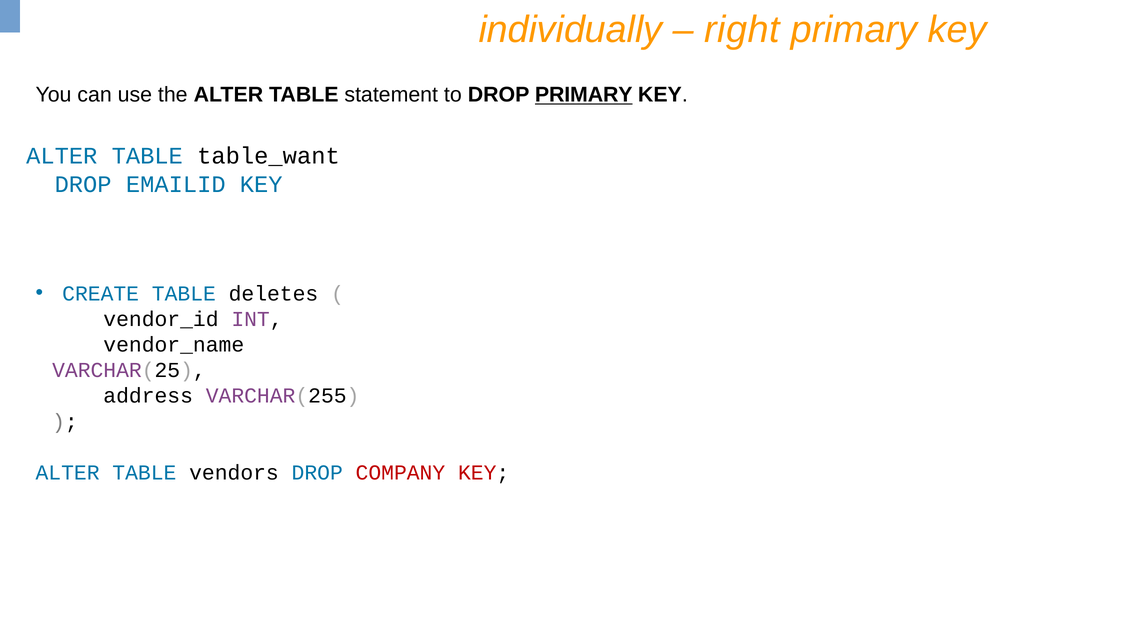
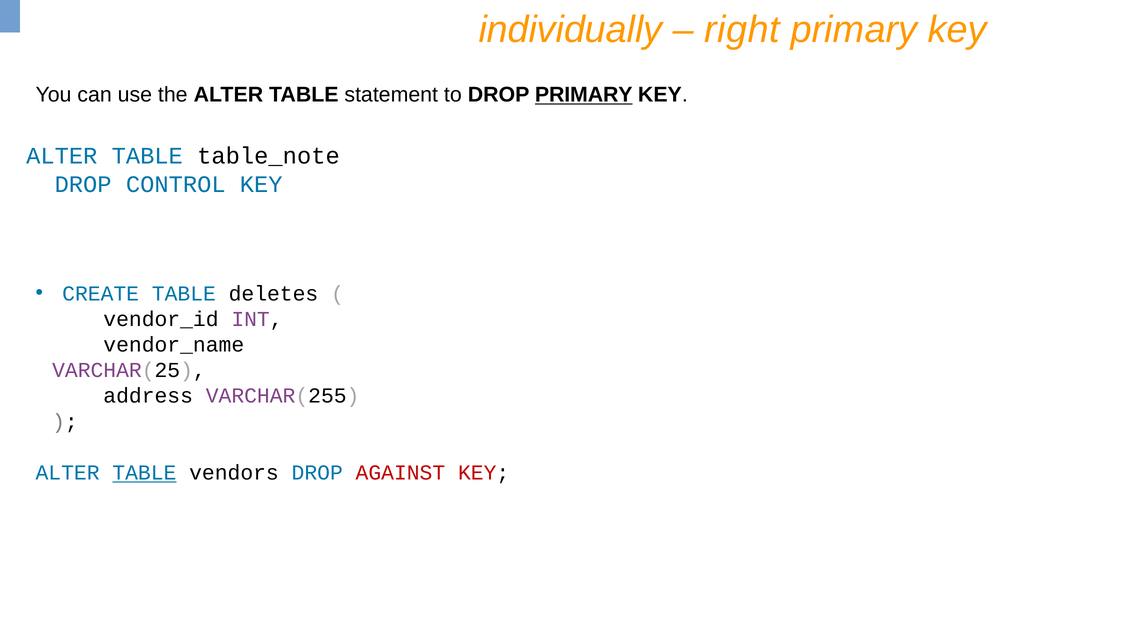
table_want: table_want -> table_note
EMAILID: EMAILID -> CONTROL
TABLE at (144, 473) underline: none -> present
COMPANY: COMPANY -> AGAINST
